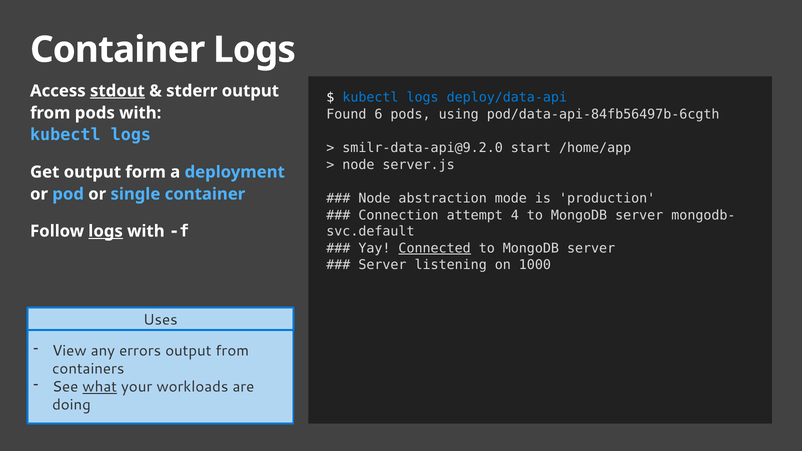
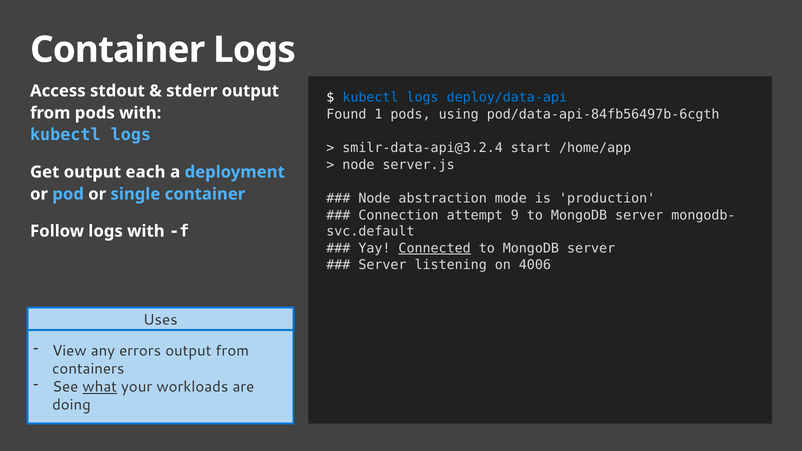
stdout underline: present -> none
6: 6 -> 1
smilr-data-api@9.2.0: smilr-data-api@9.2.0 -> smilr-data-api@3.2.4
form: form -> each
4: 4 -> 9
logs at (106, 231) underline: present -> none
1000: 1000 -> 4006
